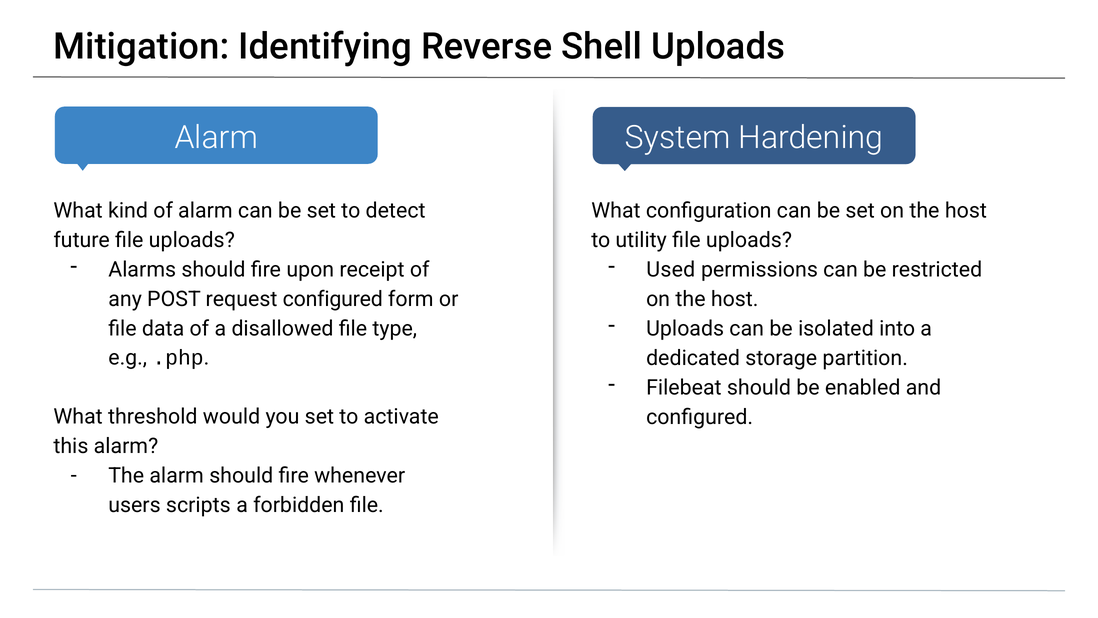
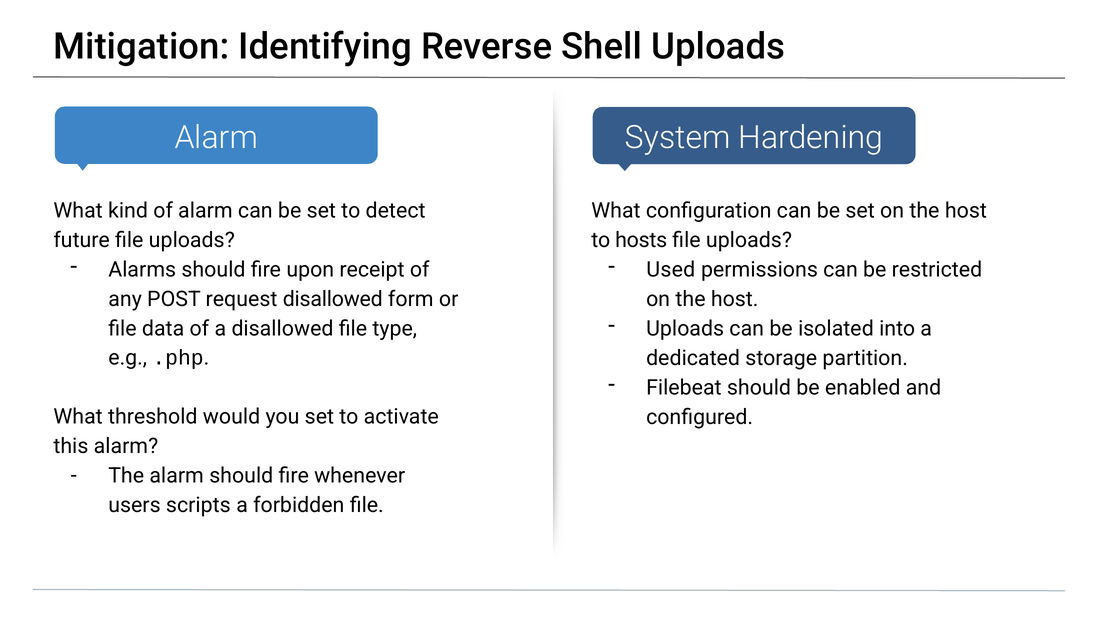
utility: utility -> hosts
request configured: configured -> disallowed
